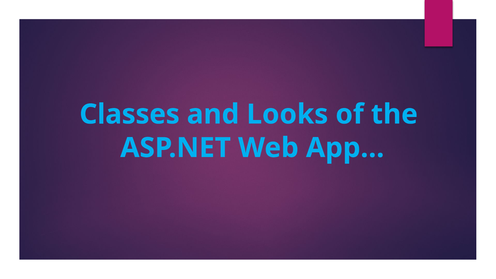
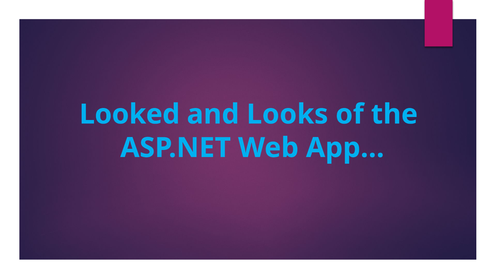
Classes: Classes -> Looked
